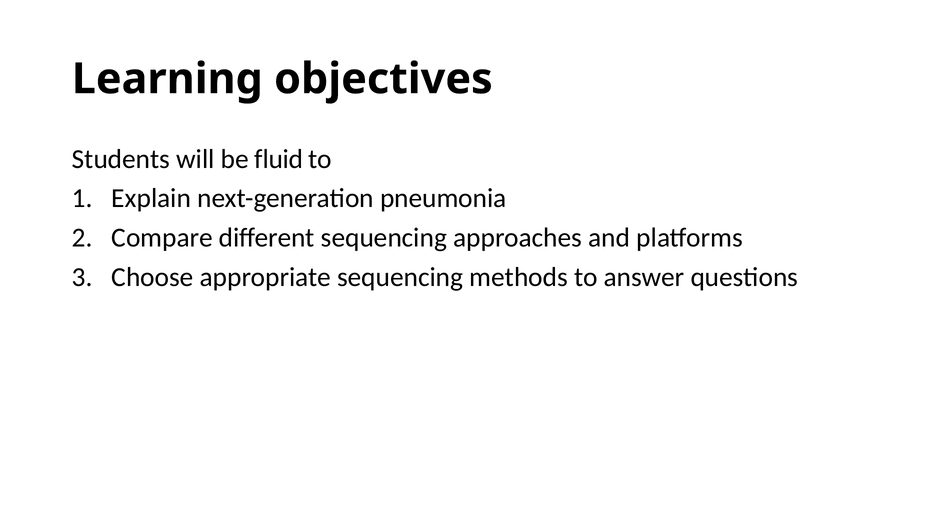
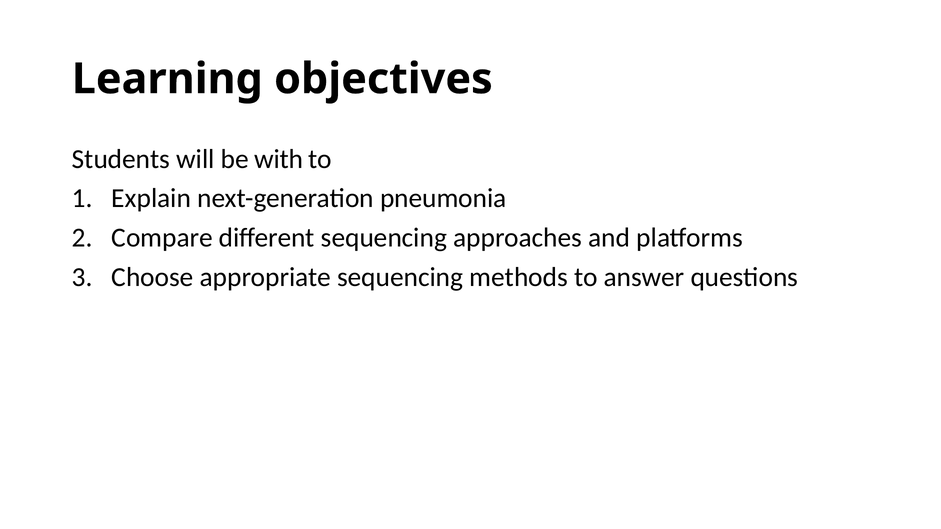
fluid: fluid -> with
